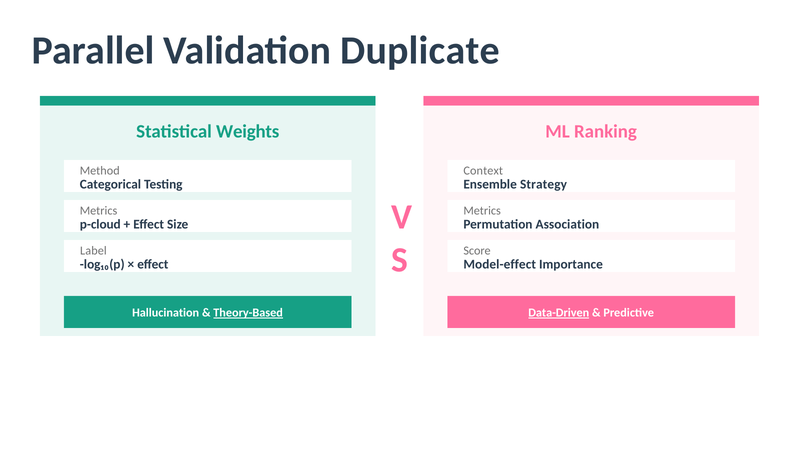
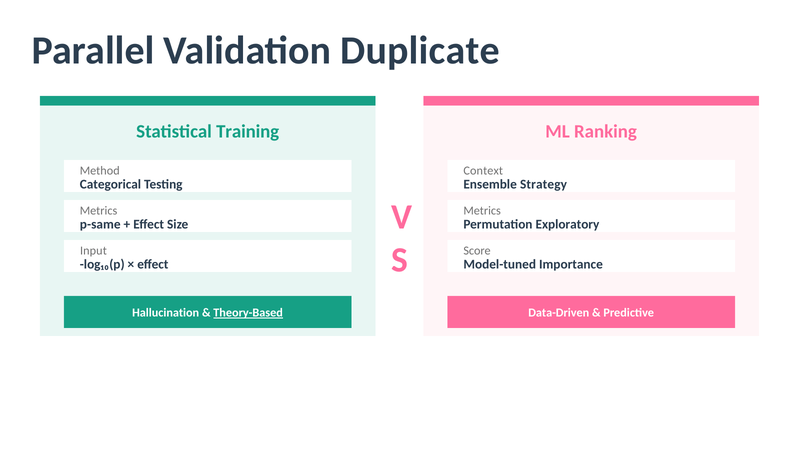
Weights: Weights -> Training
p-cloud: p-cloud -> p-same
Association: Association -> Exploratory
Label: Label -> Input
Model-effect: Model-effect -> Model-tuned
Data-Driven underline: present -> none
